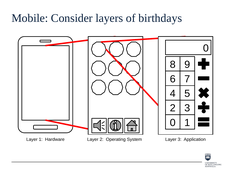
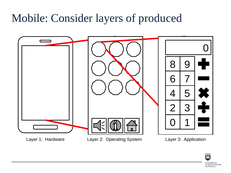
birthdays: birthdays -> produced
